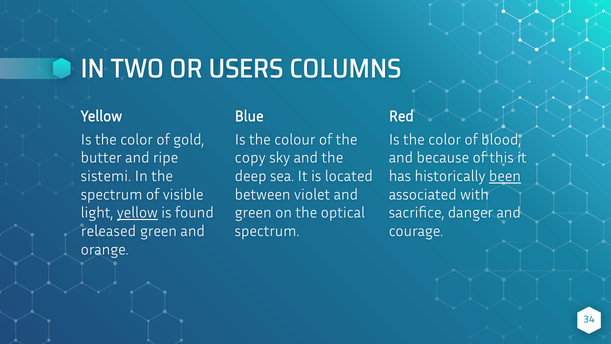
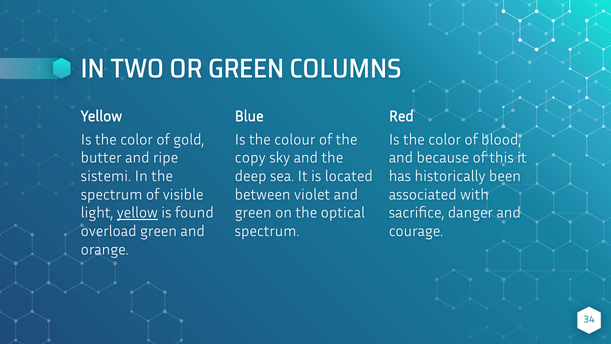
OR USERS: USERS -> GREEN
been underline: present -> none
released: released -> overload
